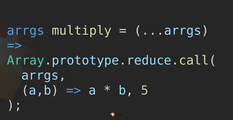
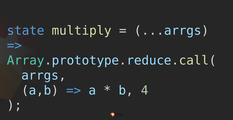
arrgs at (26, 30): arrgs -> state
5: 5 -> 4
